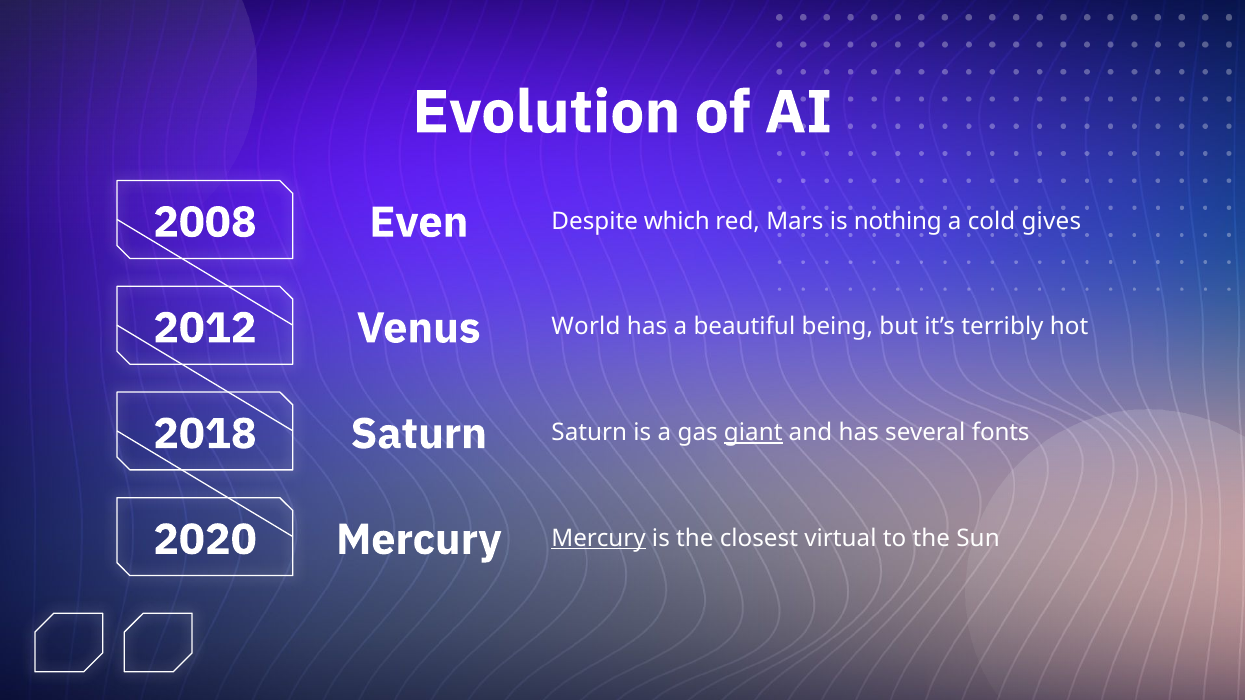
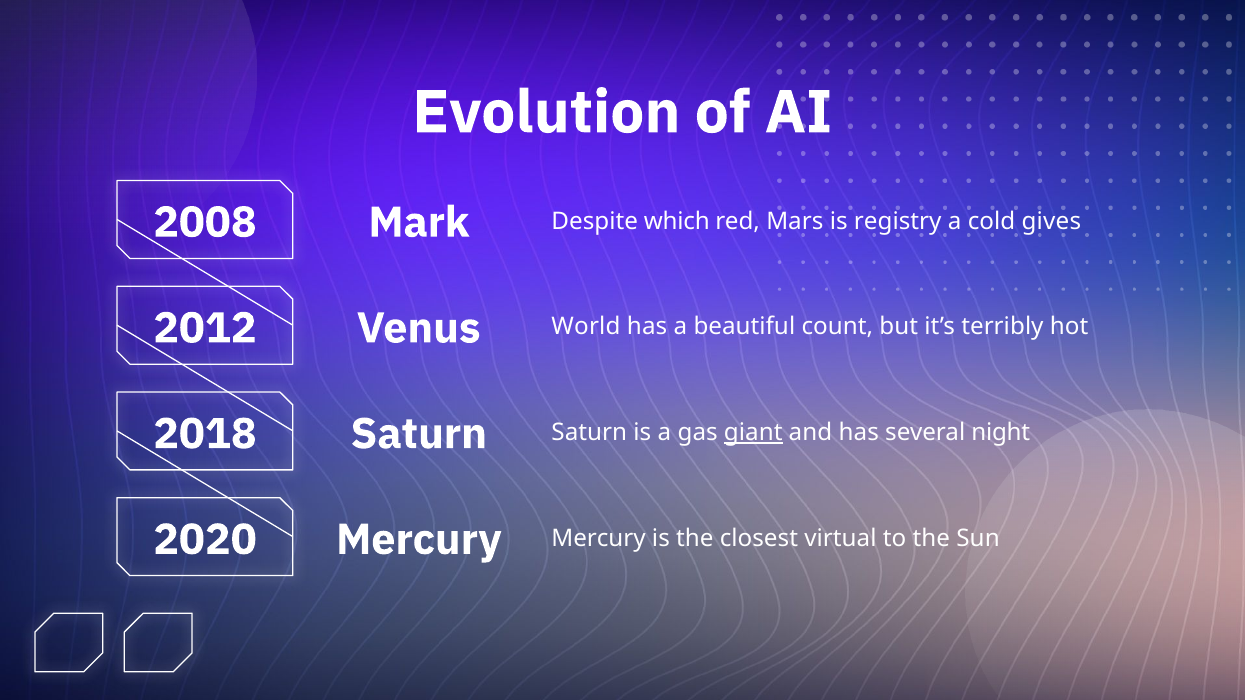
Even: Even -> Mark
nothing: nothing -> registry
being: being -> count
fonts: fonts -> night
Mercury at (599, 539) underline: present -> none
